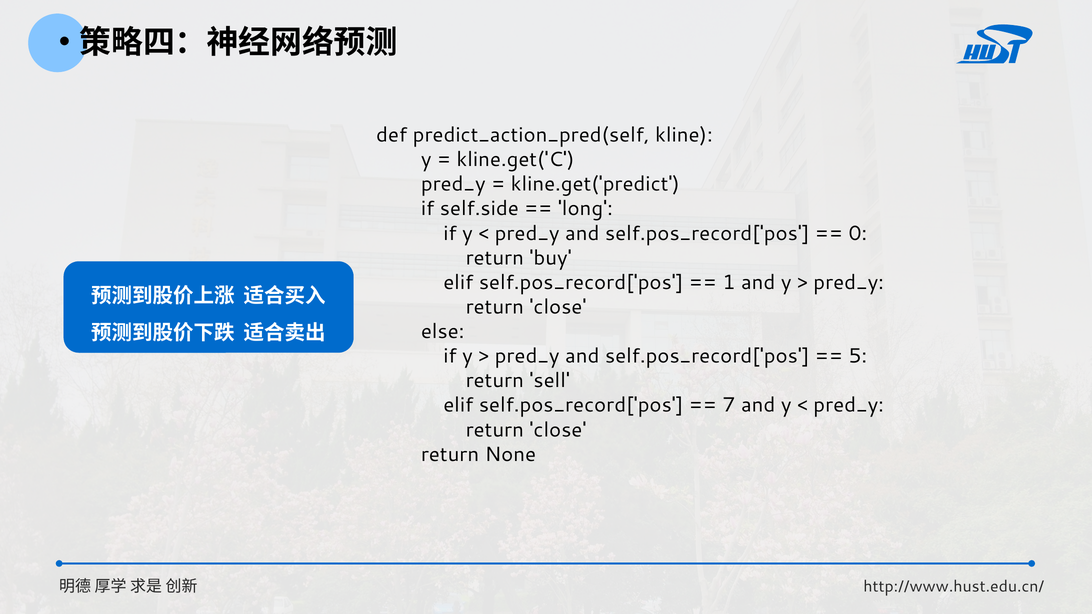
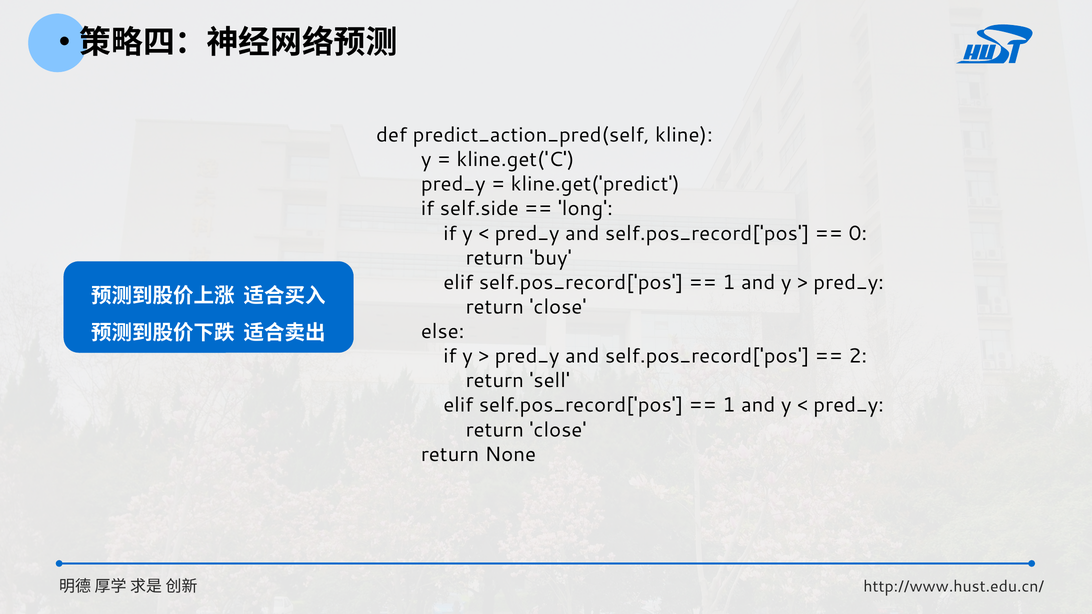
5: 5 -> 2
7 at (729, 405): 7 -> 1
